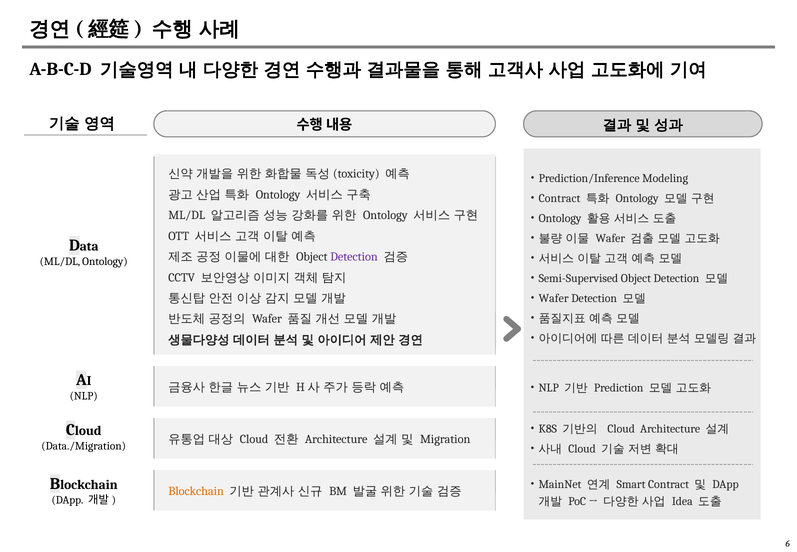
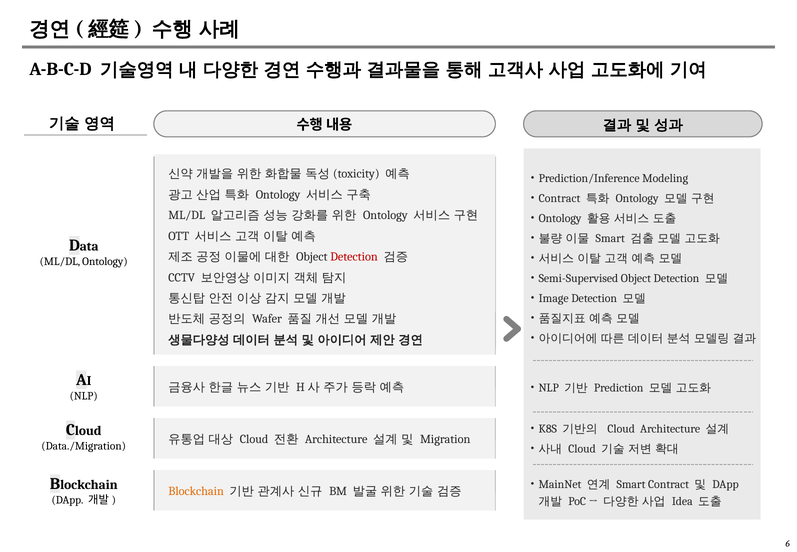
Wafer at (610, 238): Wafer -> Smart
Detection at (354, 257) colour: purple -> red
Wafer at (554, 298): Wafer -> Image
